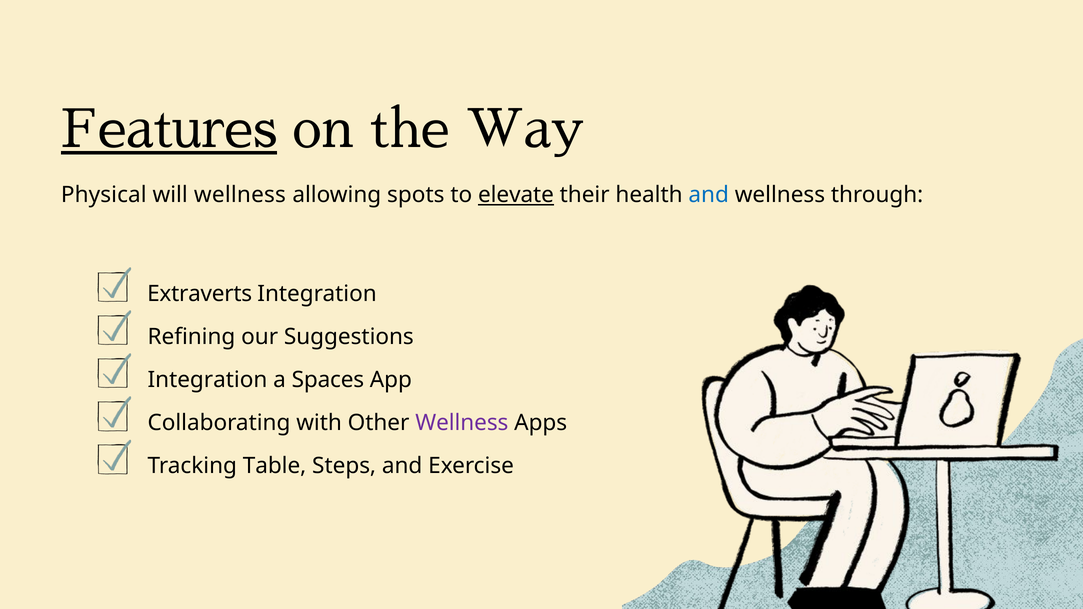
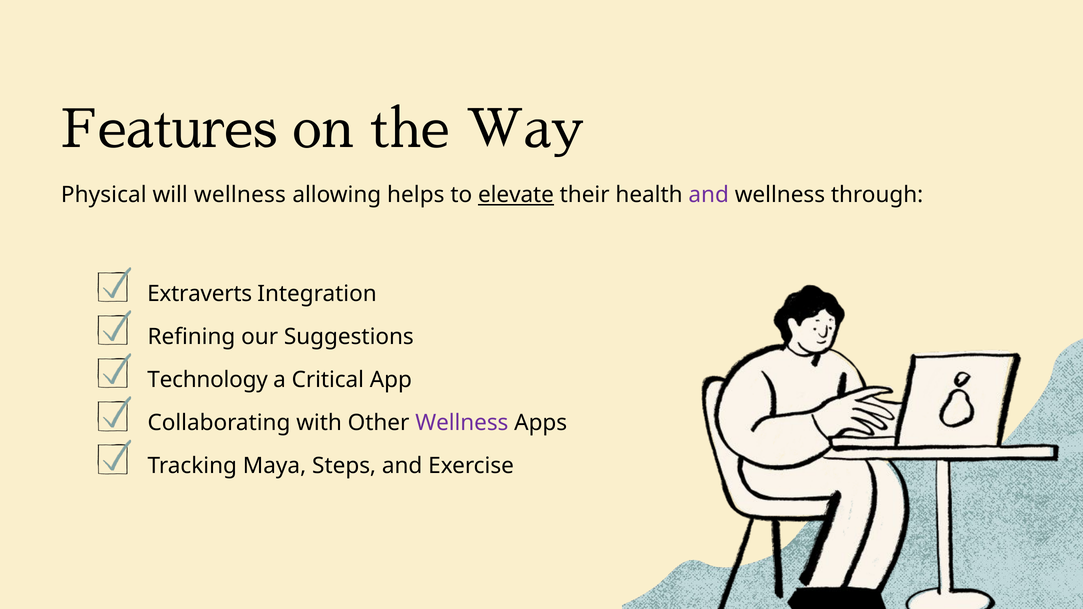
Features underline: present -> none
spots: spots -> helps
and at (709, 195) colour: blue -> purple
Integration at (207, 380): Integration -> Technology
Spaces: Spaces -> Critical
Table: Table -> Maya
